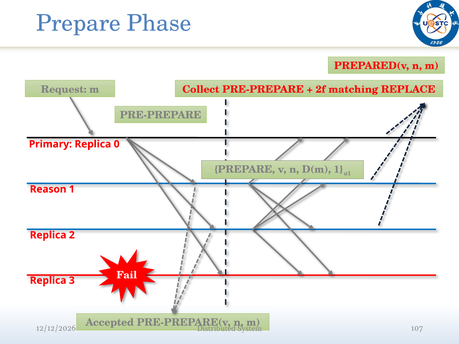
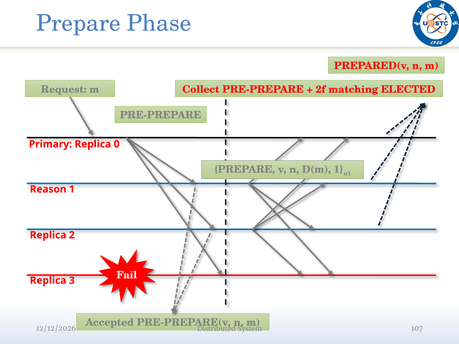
REPLACE: REPLACE -> ELECTED
